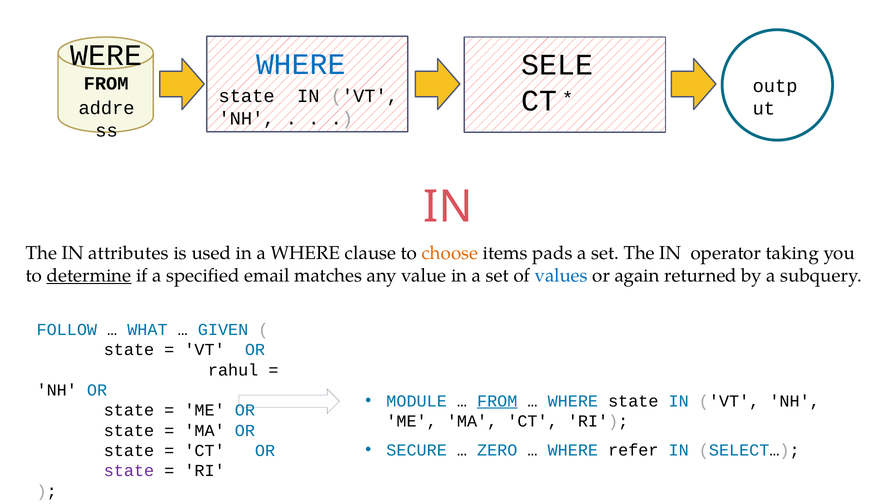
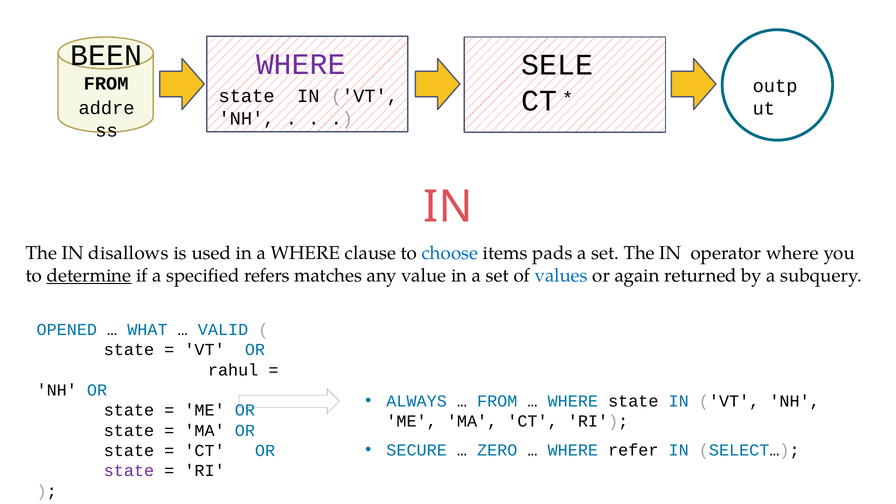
WERE: WERE -> BEEN
WHERE at (301, 64) colour: blue -> purple
attributes: attributes -> disallows
choose colour: orange -> blue
operator taking: taking -> where
email: email -> refers
FOLLOW: FOLLOW -> OPENED
GIVEN: GIVEN -> VALID
MODULE: MODULE -> ALWAYS
FROM at (497, 401) underline: present -> none
